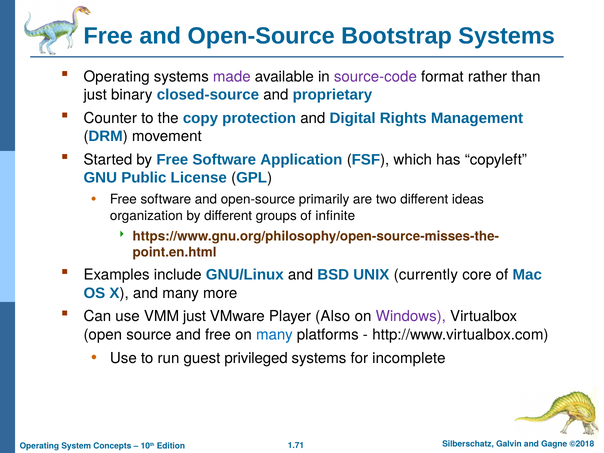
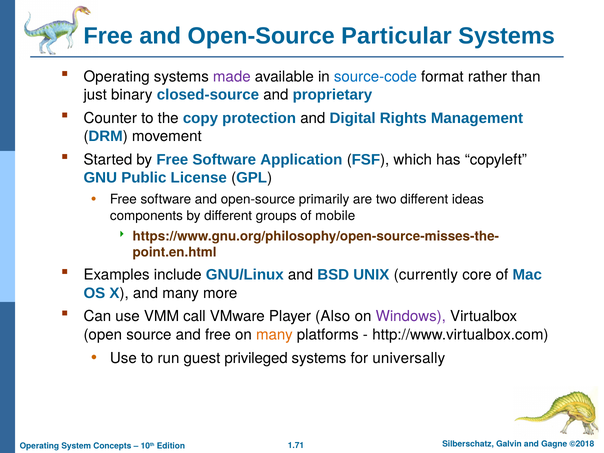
Bootstrap: Bootstrap -> Particular
source-code colour: purple -> blue
organization: organization -> components
infinite: infinite -> mobile
VMM just: just -> call
many at (274, 335) colour: blue -> orange
incomplete: incomplete -> universally
